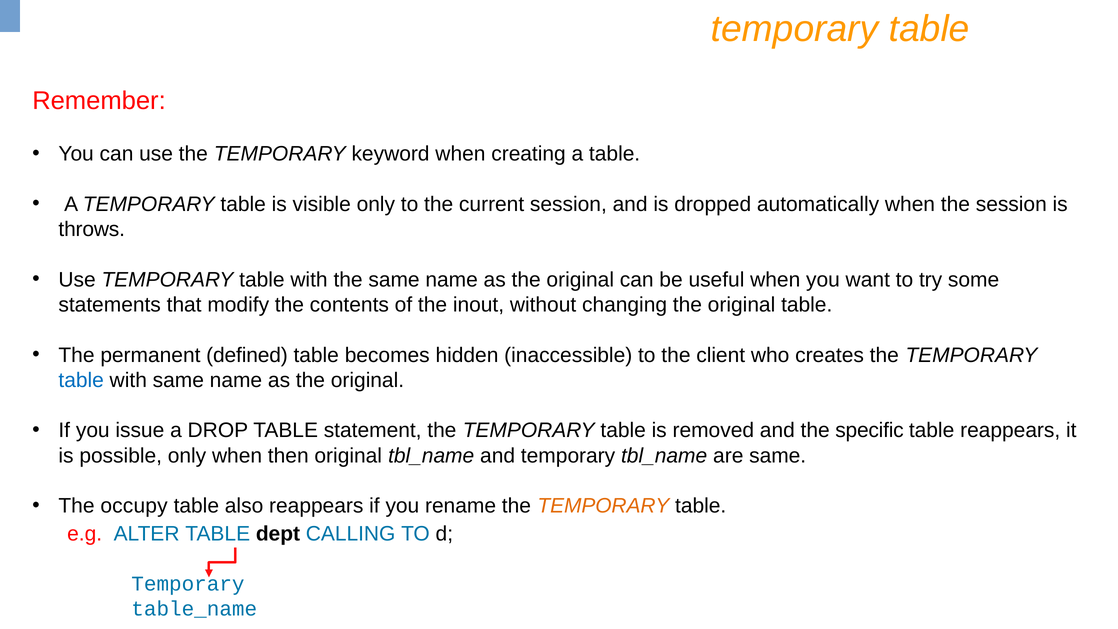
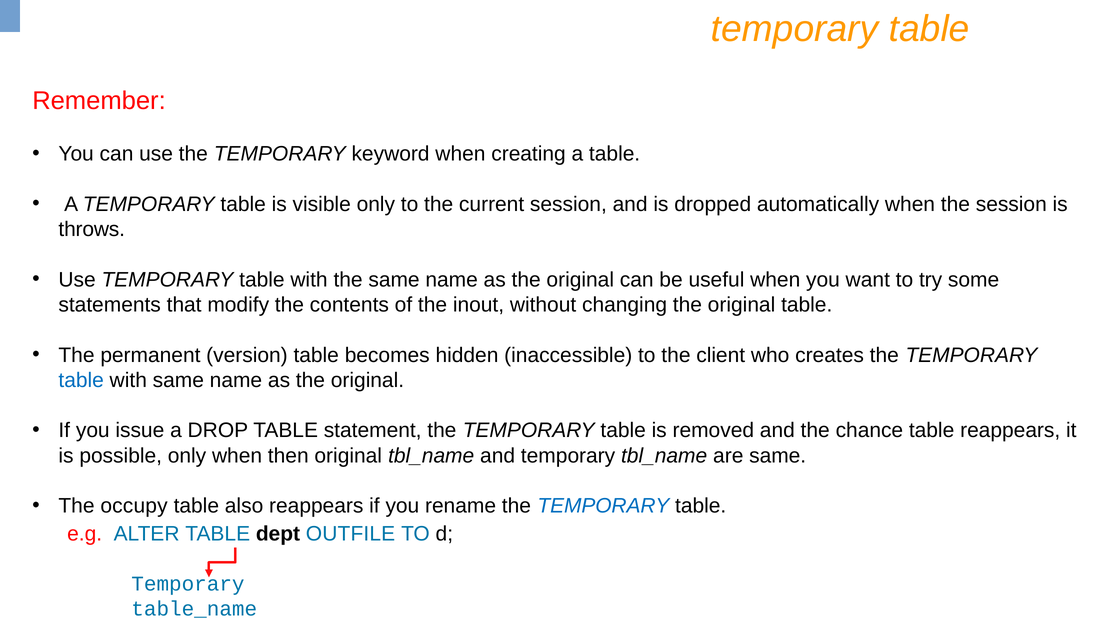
defined: defined -> version
specific: specific -> chance
TEMPORARY at (603, 506) colour: orange -> blue
CALLING: CALLING -> OUTFILE
